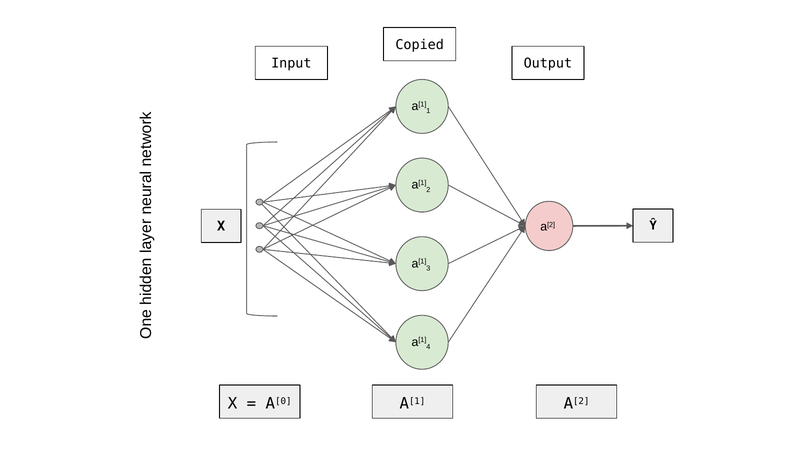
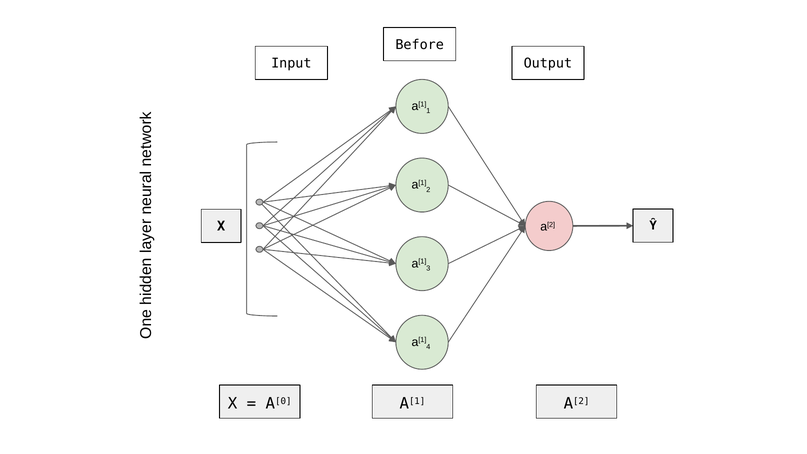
Copied: Copied -> Before
